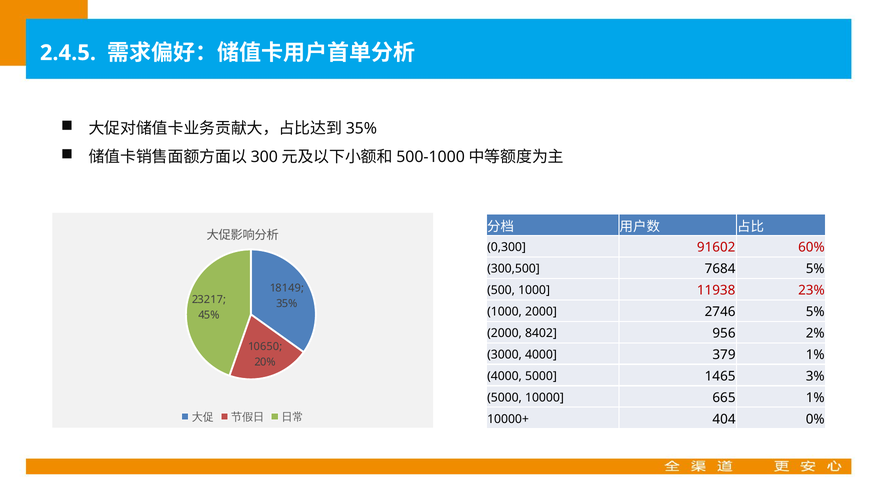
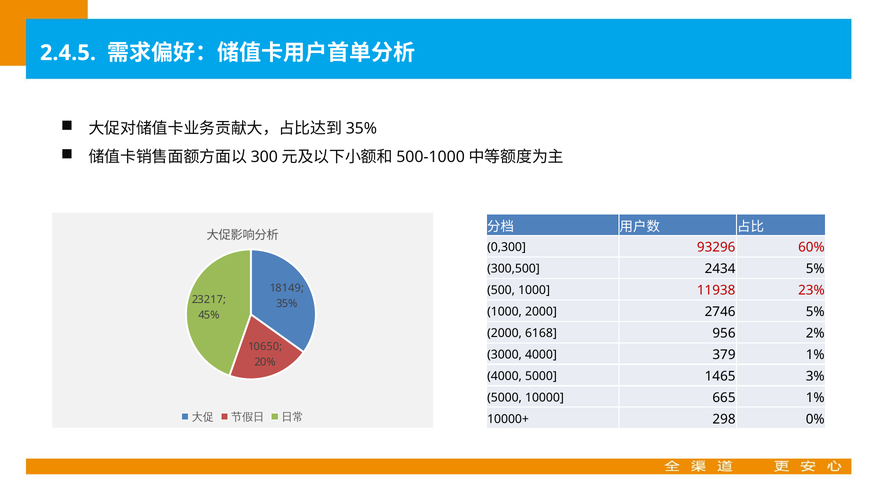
91602: 91602 -> 93296
7684: 7684 -> 2434
8402: 8402 -> 6168
404: 404 -> 298
